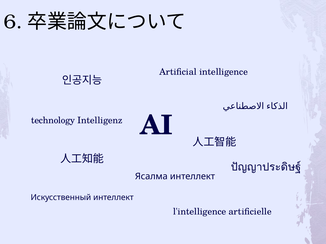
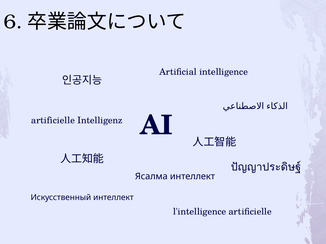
technology at (53, 121): technology -> artificielle
